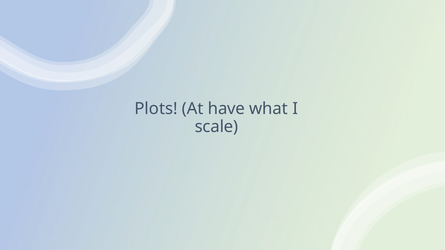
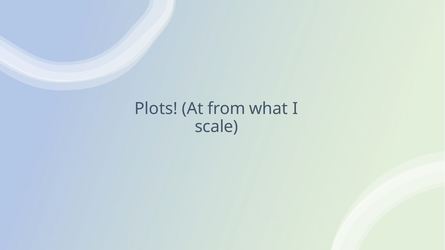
have: have -> from
